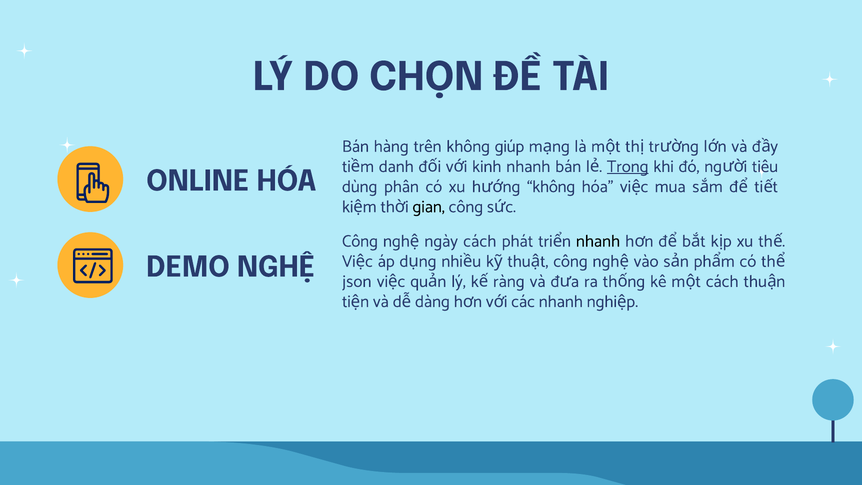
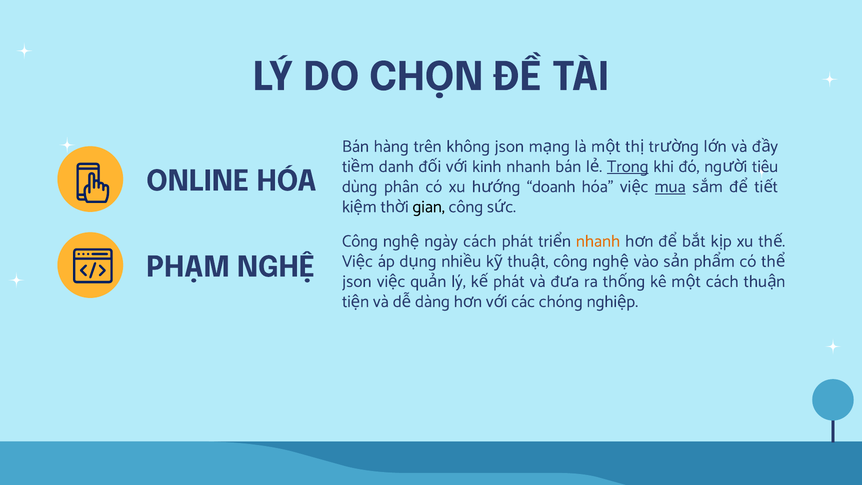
không giúp: giúp -> json
không at (551, 187): không -> doanh
mua underline: none -> present
nhanh at (598, 241) colour: black -> orange
DEMO: DEMO -> PHẠM
ràng at (509, 281): ràng -> phát
các nhanh: nhanh -> chóng
